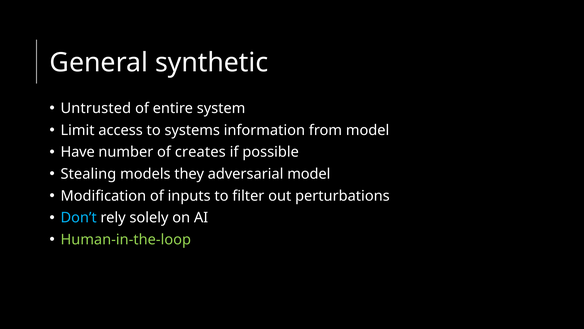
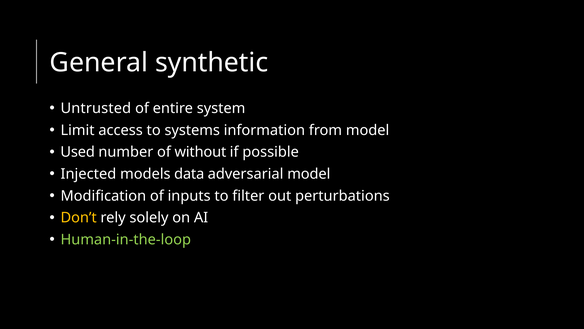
Have: Have -> Used
creates: creates -> without
Stealing: Stealing -> Injected
they: they -> data
Don’t colour: light blue -> yellow
